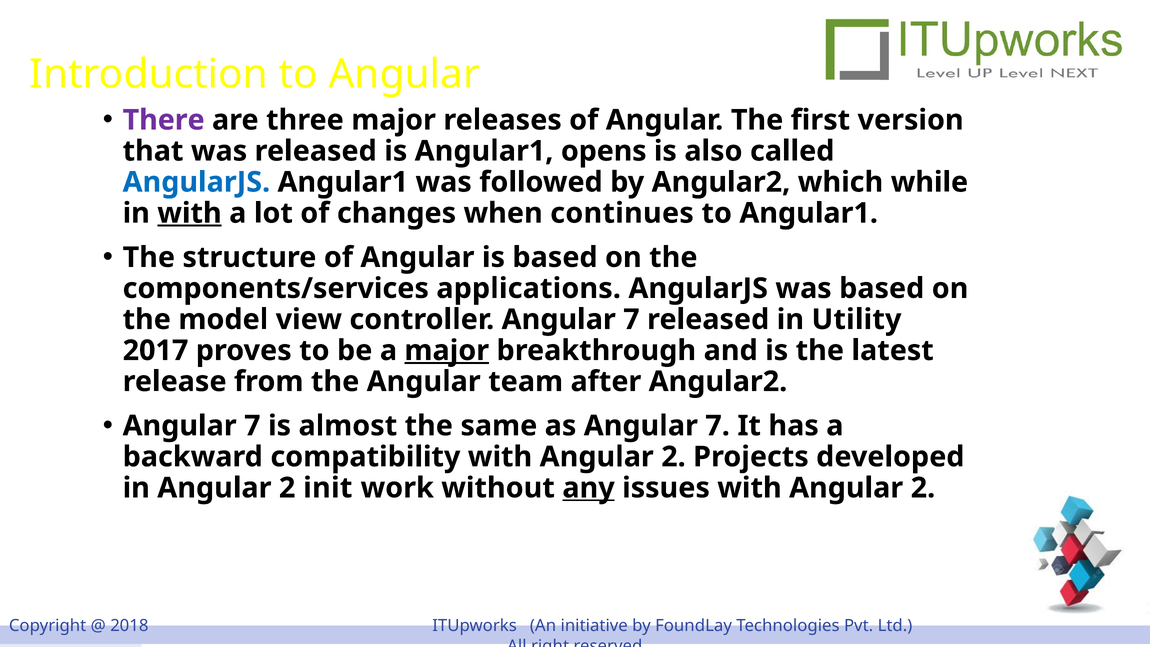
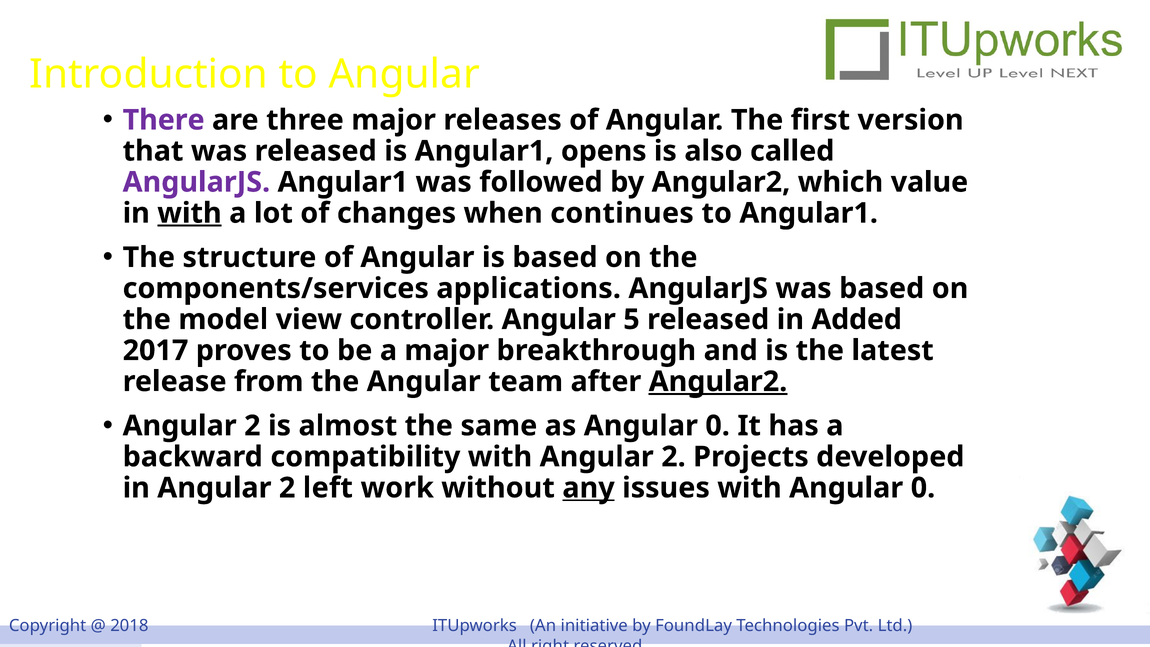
AngularJS at (196, 182) colour: blue -> purple
while: while -> value
controller Angular 7: 7 -> 5
Utility: Utility -> Added
major at (447, 350) underline: present -> none
Angular2 at (718, 382) underline: none -> present
7 at (252, 426): 7 -> 2
as Angular 7: 7 -> 0
init: init -> left
issues with Angular 2: 2 -> 0
